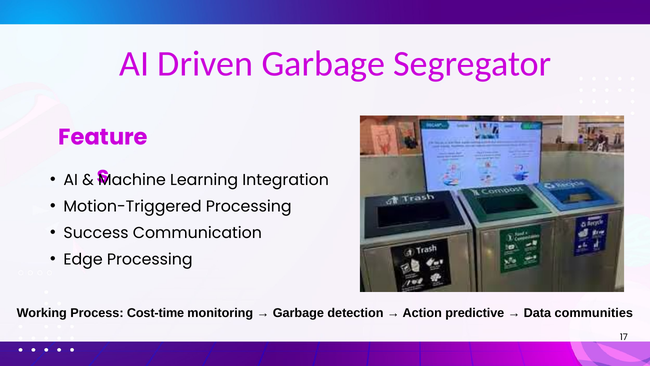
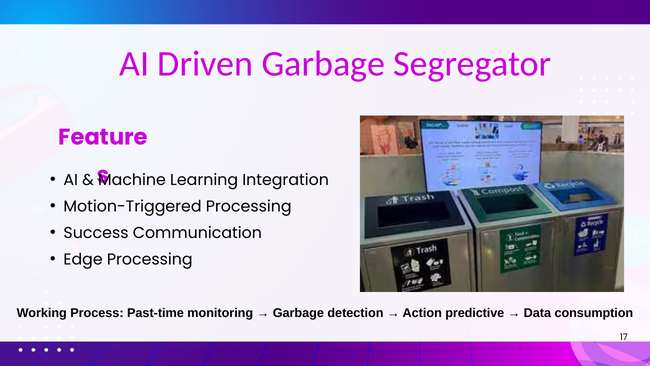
Cost-time: Cost-time -> Past-time
communities: communities -> consumption
